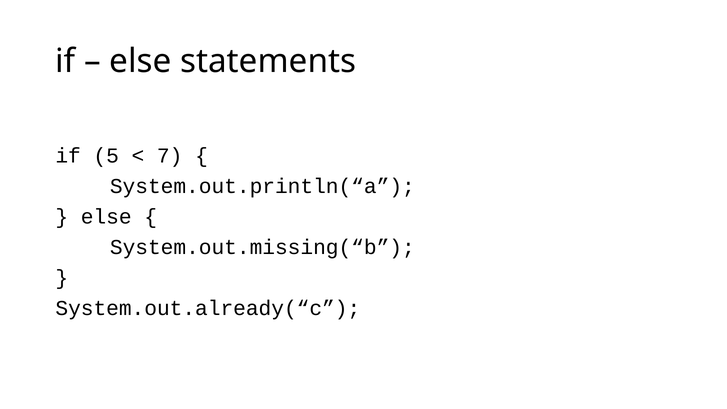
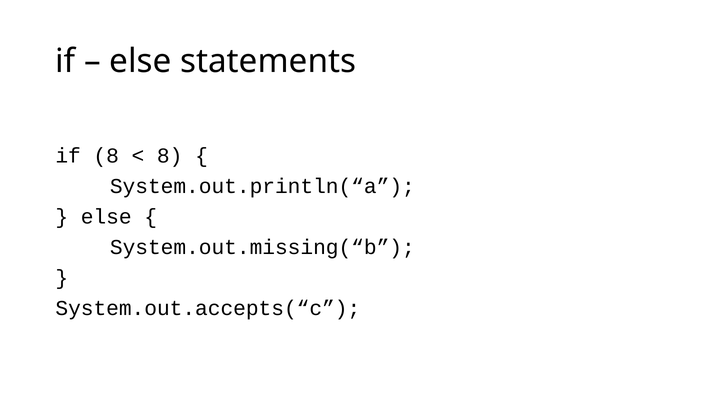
if 5: 5 -> 8
7 at (170, 156): 7 -> 8
System.out.already(“c: System.out.already(“c -> System.out.accepts(“c
